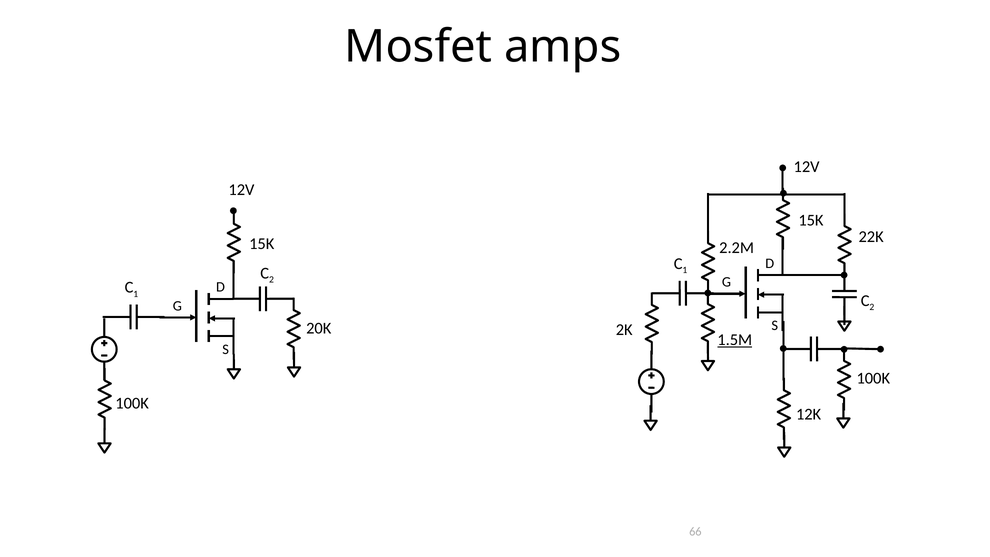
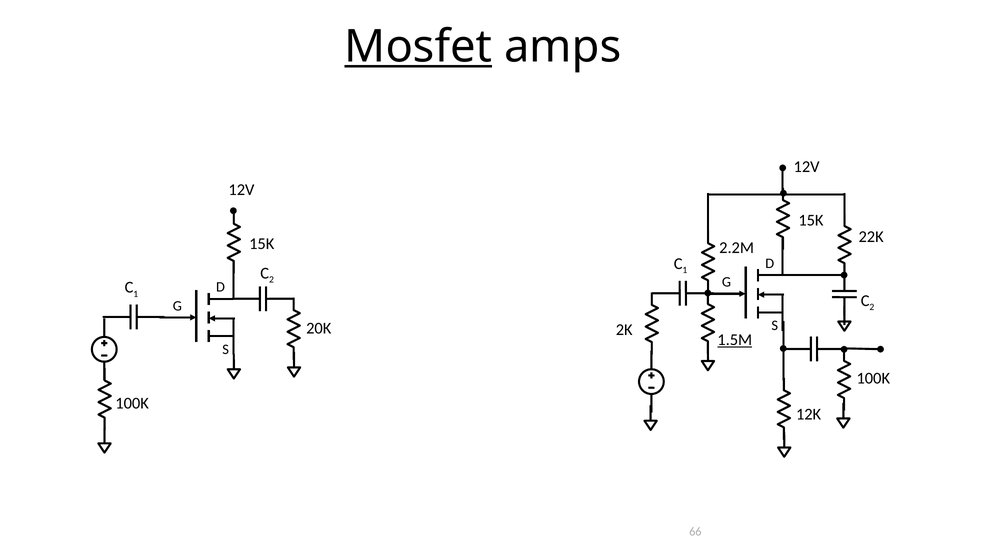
Mosfet underline: none -> present
